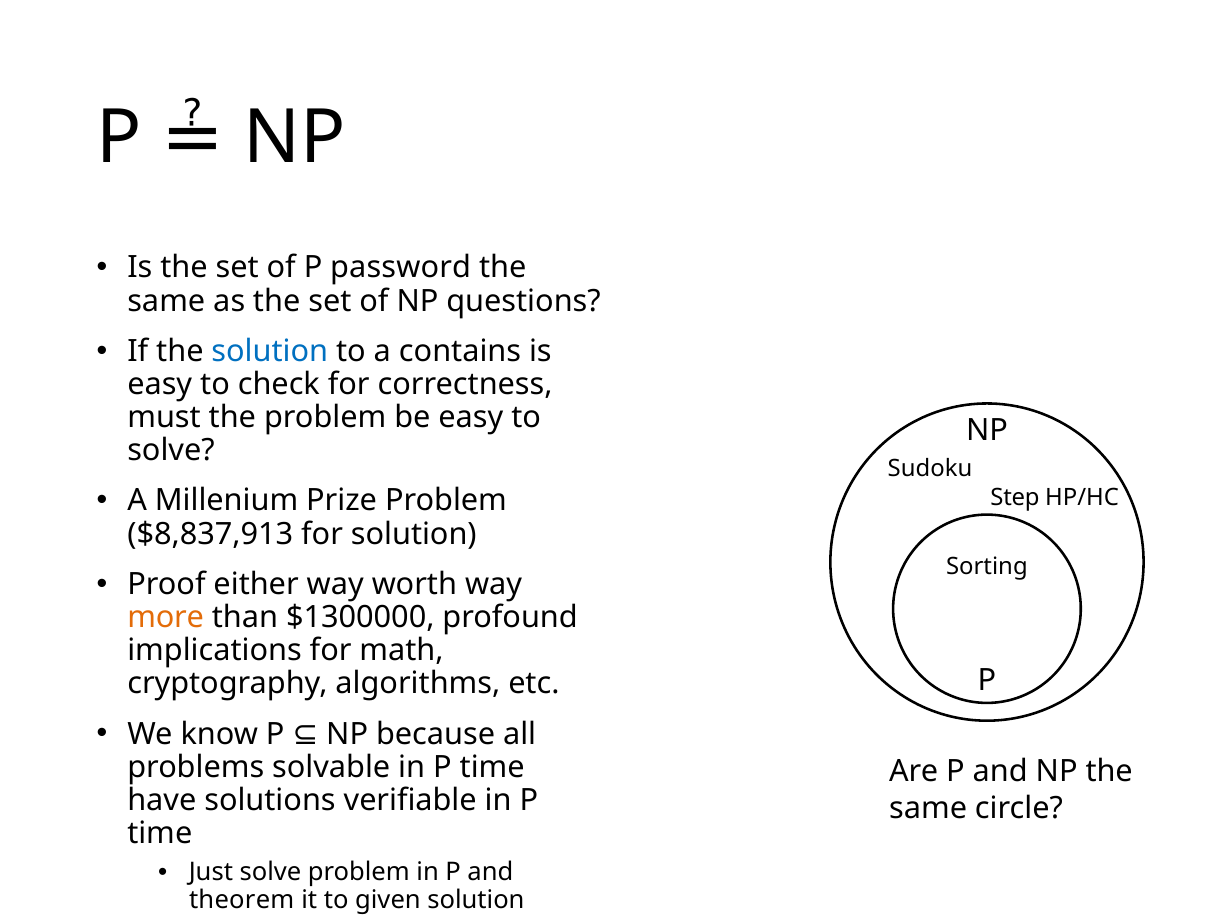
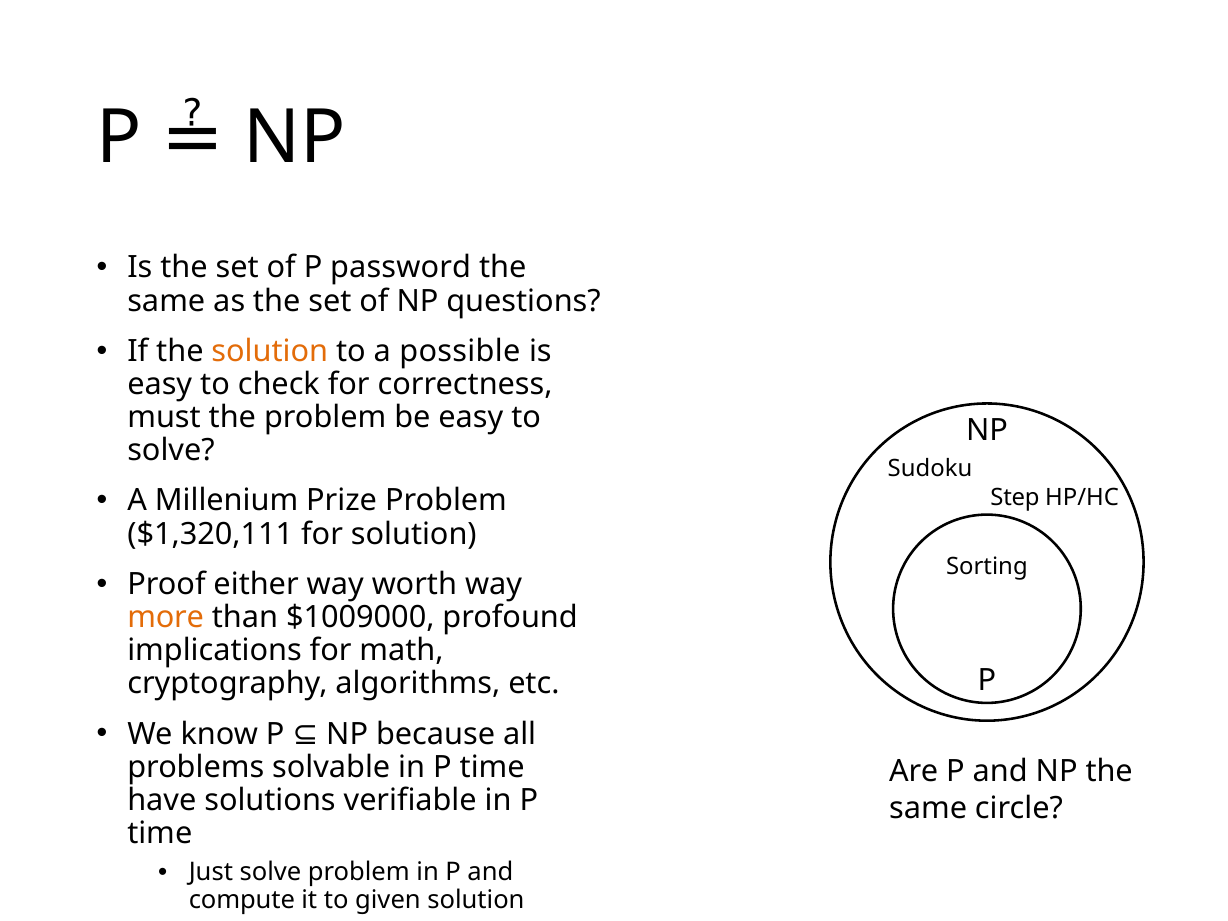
solution at (270, 351) colour: blue -> orange
contains: contains -> possible
$8,837,913: $8,837,913 -> $1,320,111
$1300000: $1300000 -> $1009000
theorem: theorem -> compute
